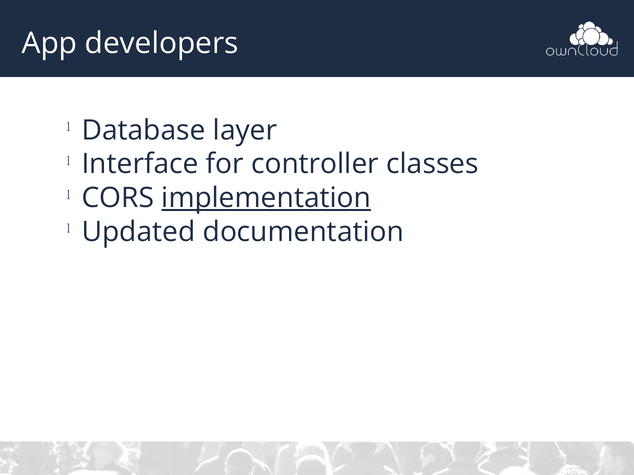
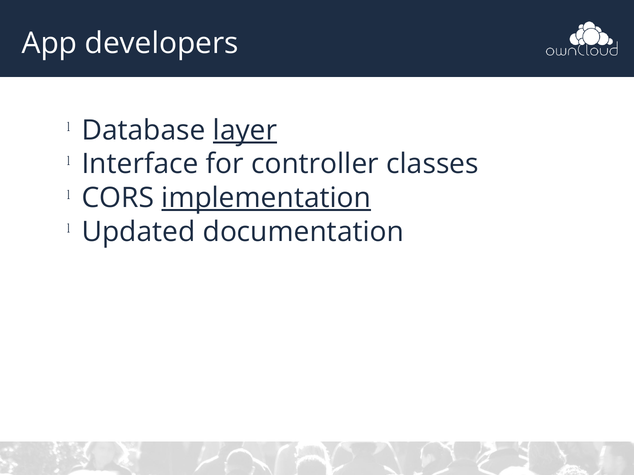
layer underline: none -> present
